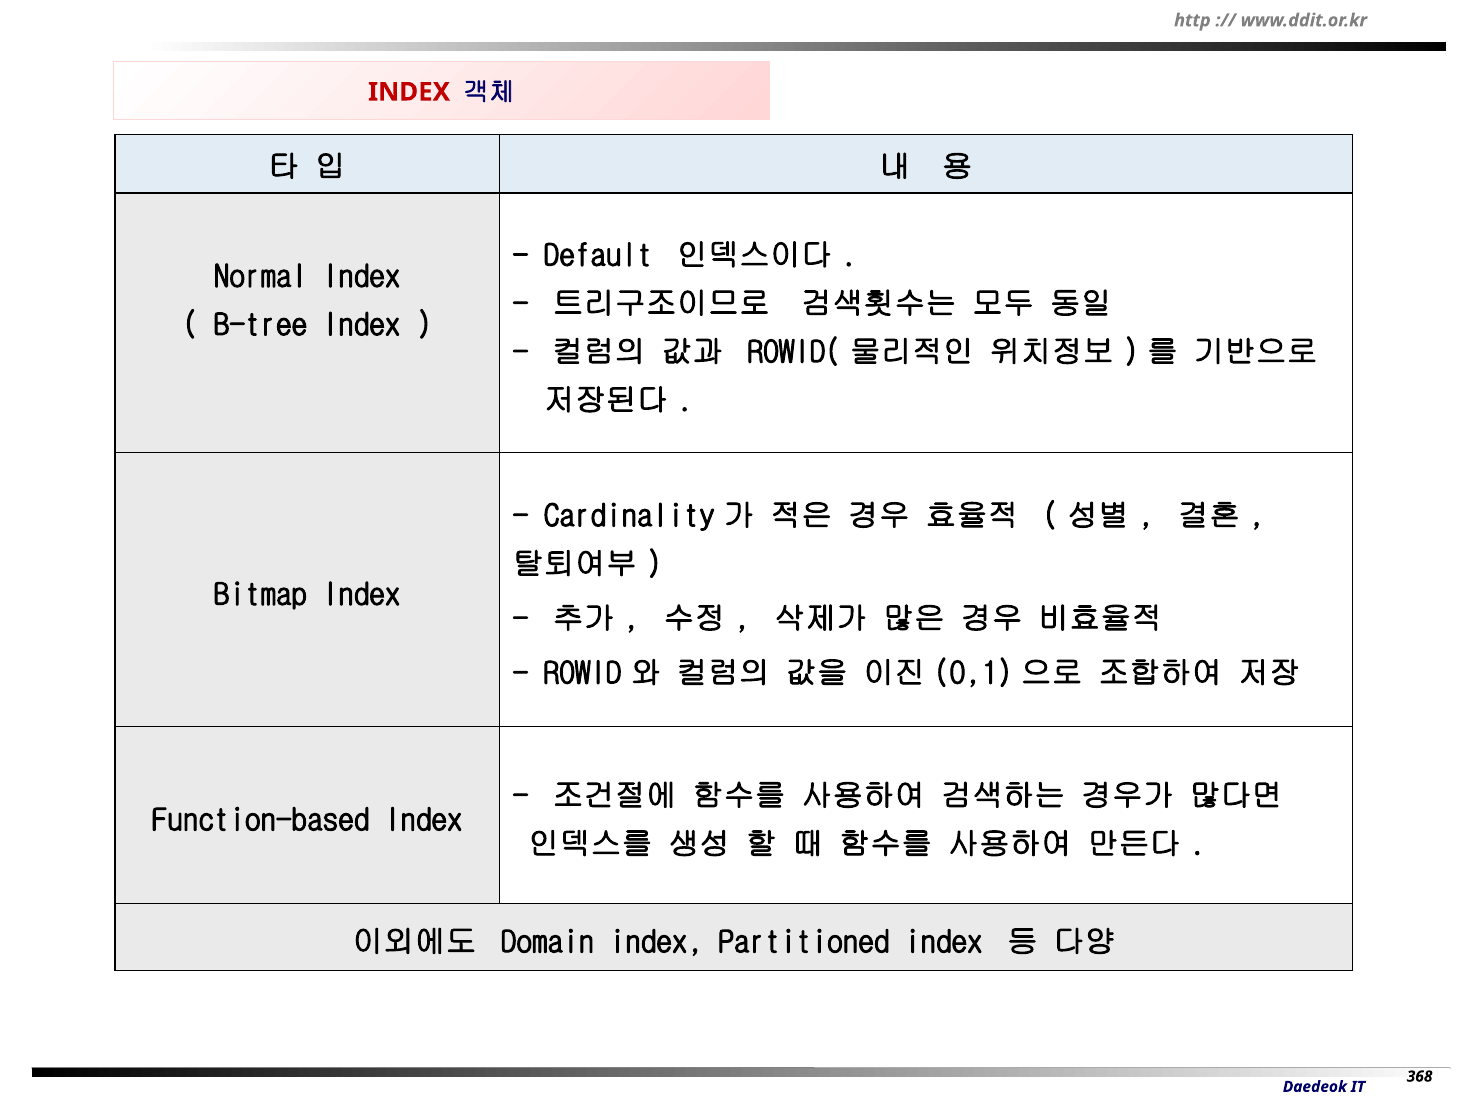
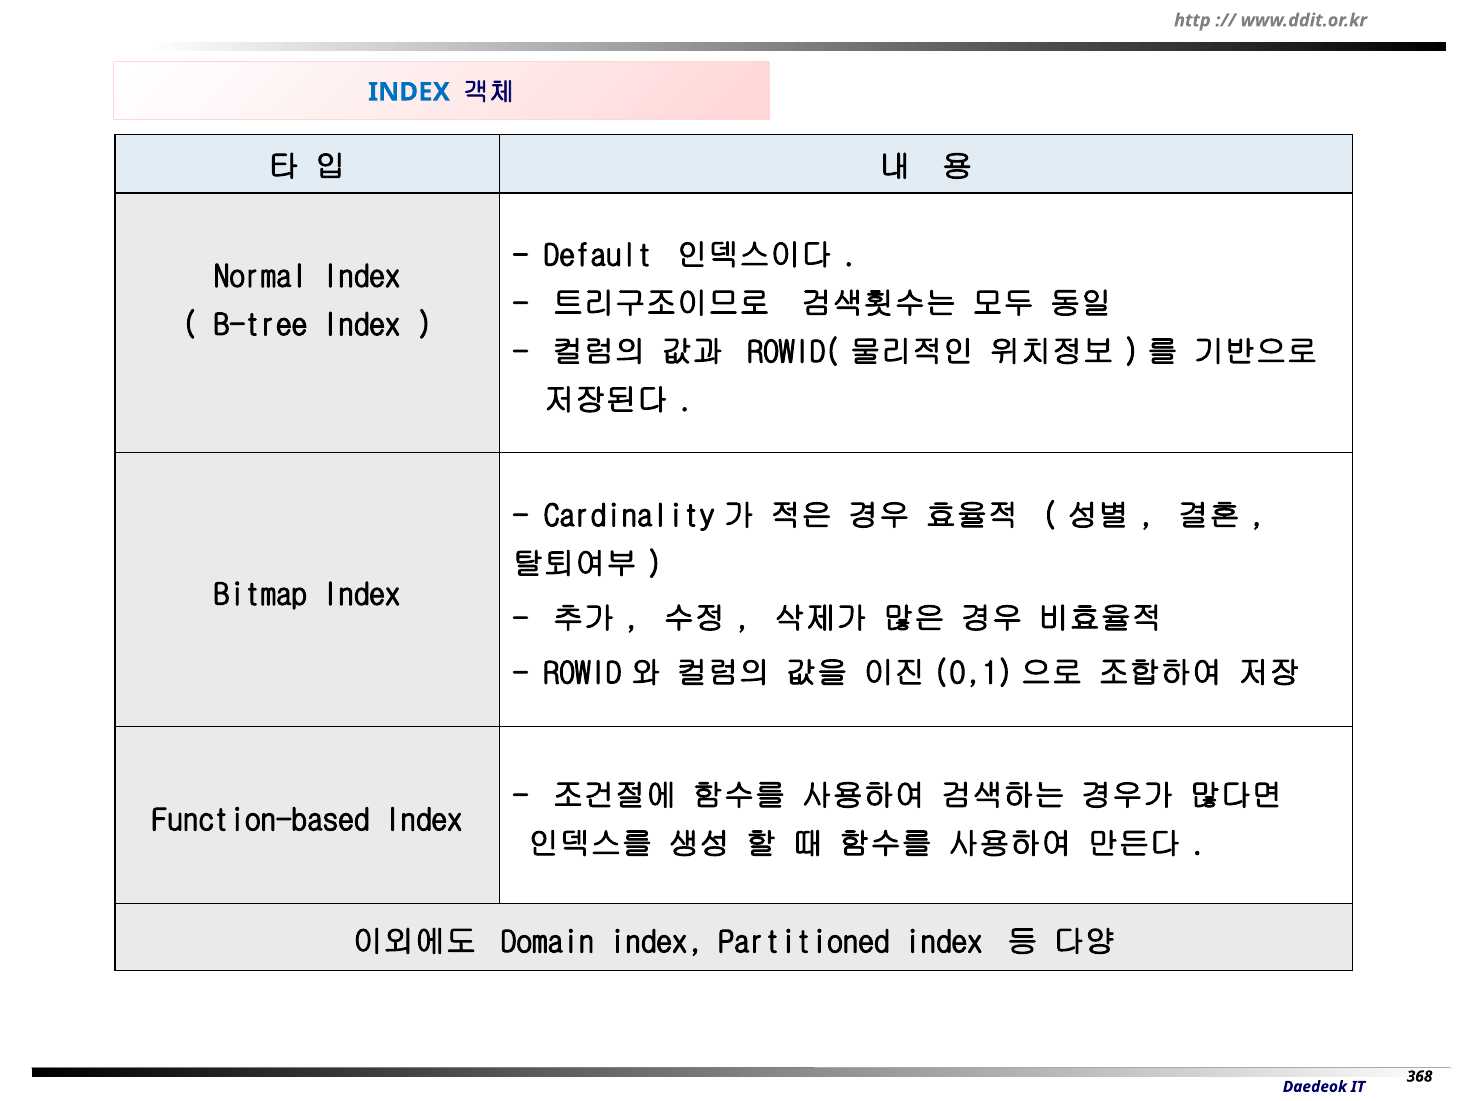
INDEX at (409, 92) colour: red -> blue
